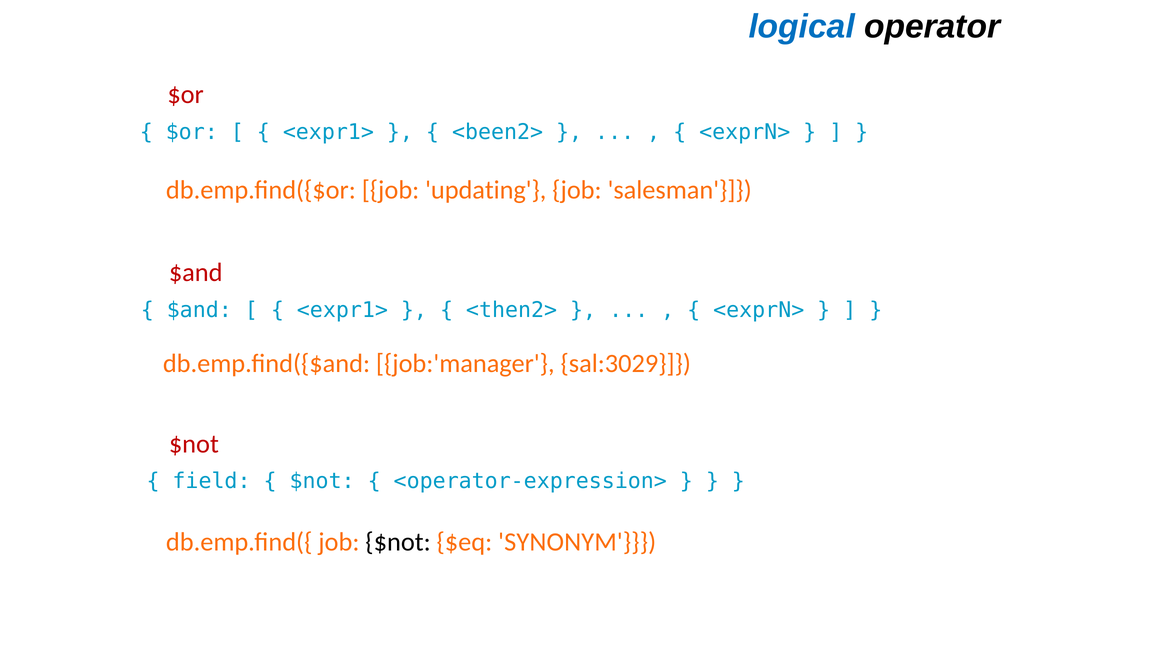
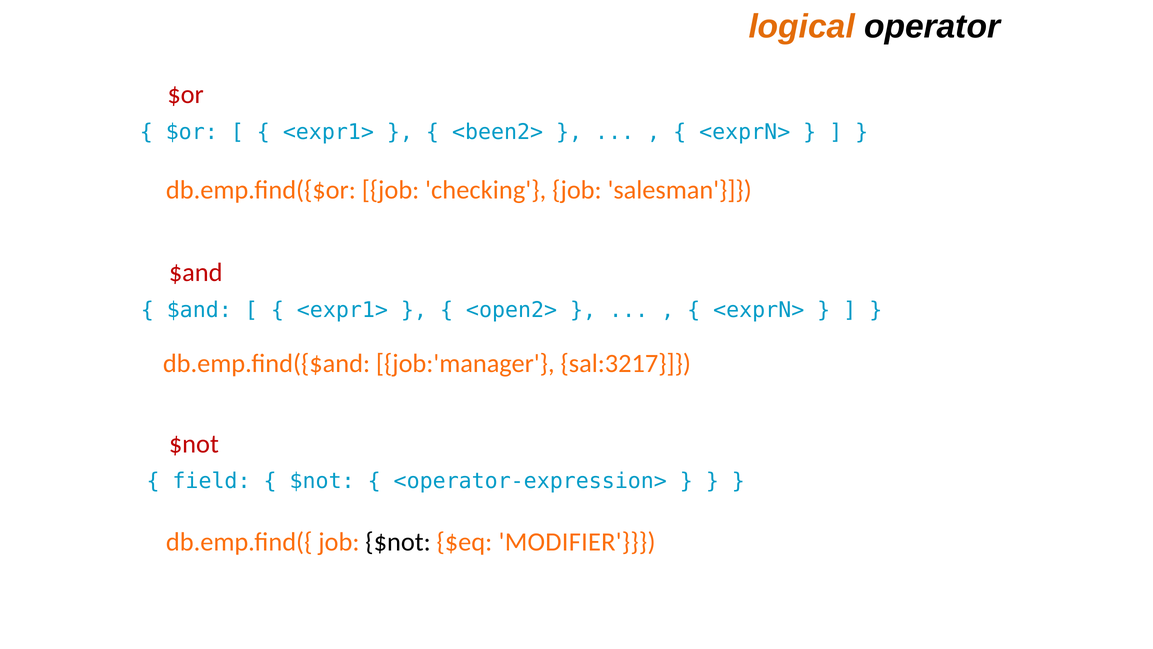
logical colour: blue -> orange
updating: updating -> checking
<then2>: <then2> -> <open2>
sal:3029: sal:3029 -> sal:3217
SYNONYM: SYNONYM -> MODIFIER
